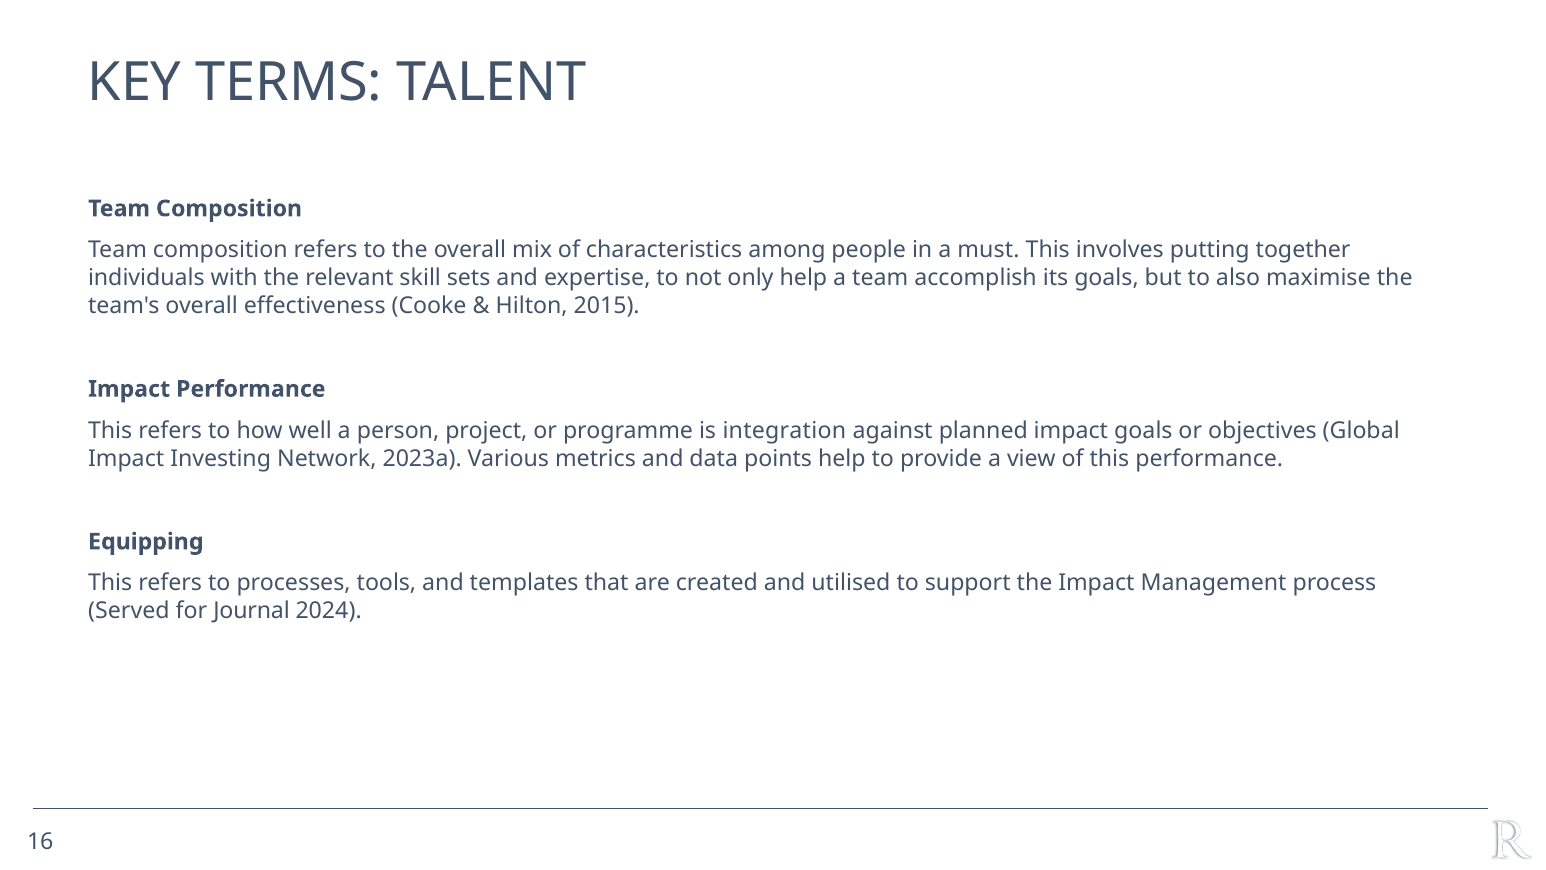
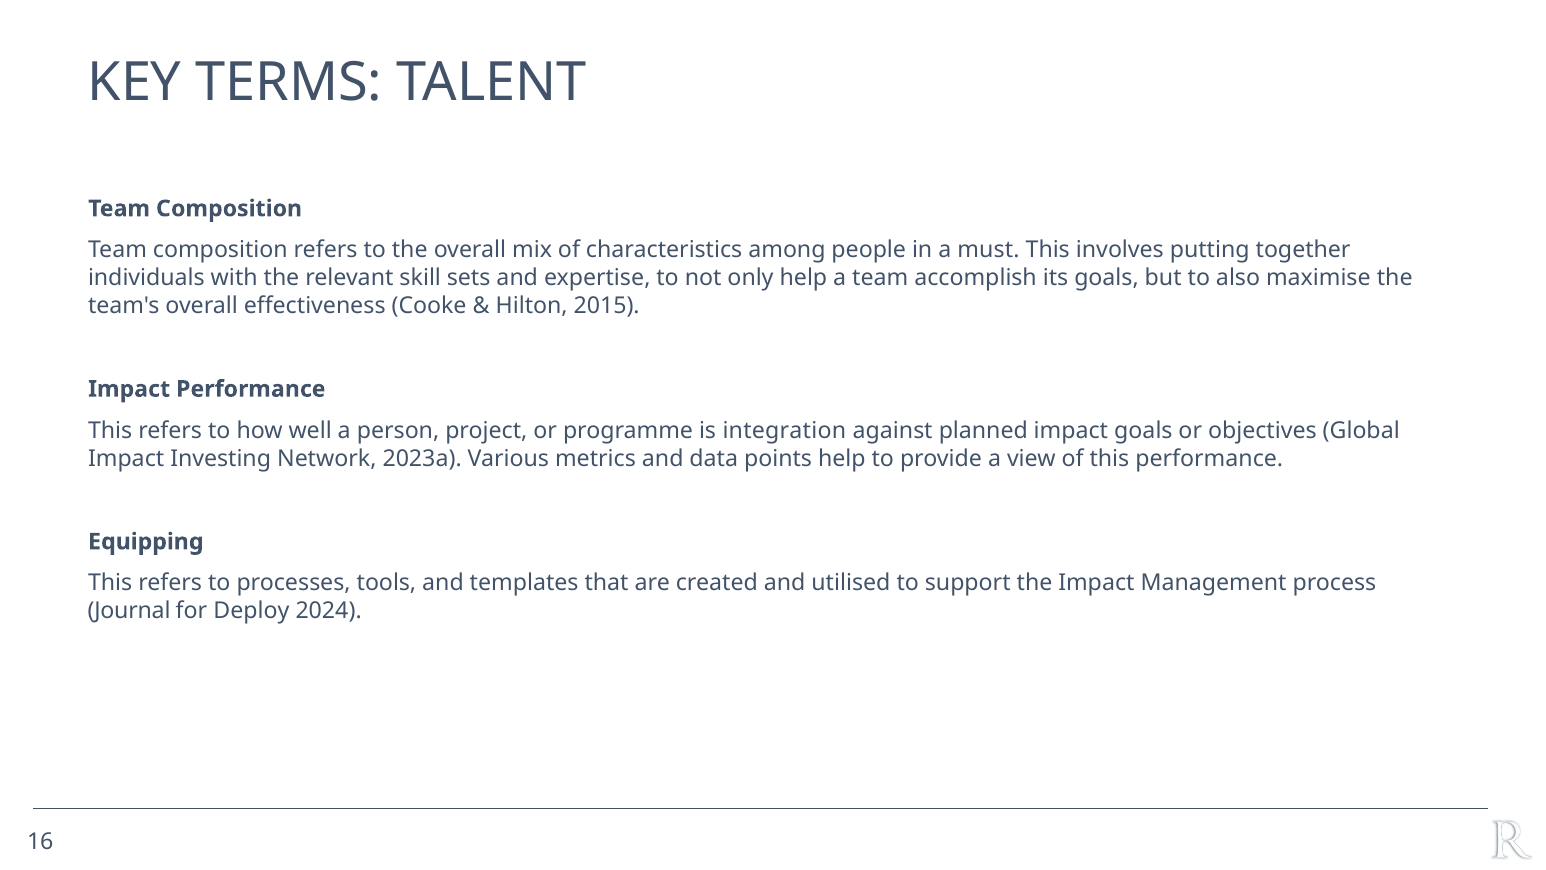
Served: Served -> Journal
Journal: Journal -> Deploy
